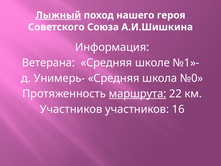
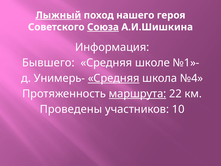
Союза underline: none -> present
Ветерана: Ветерана -> Бывшего
Средняя at (114, 78) underline: none -> present
№0: №0 -> №4
Участников at (71, 109): Участников -> Проведены
16: 16 -> 10
